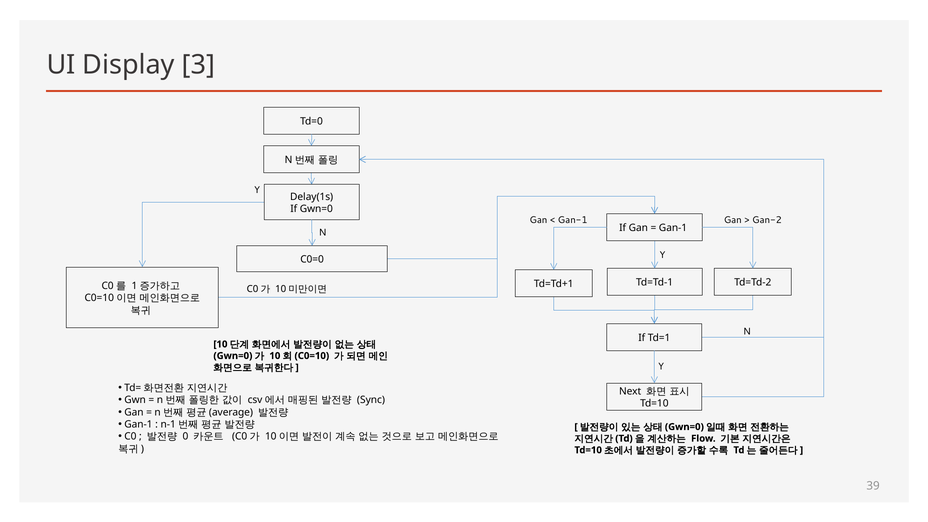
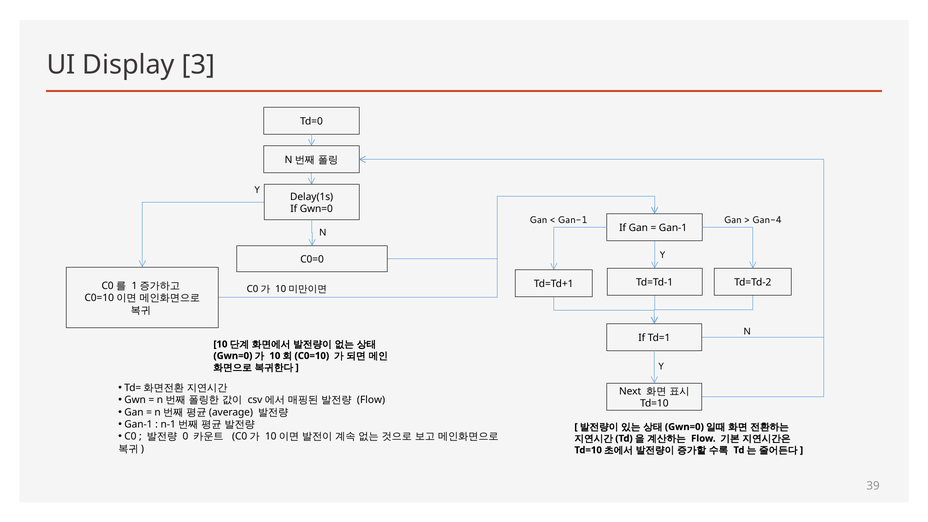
Gan-2: Gan-2 -> Gan-4
Sync at (371, 400): Sync -> Flow
